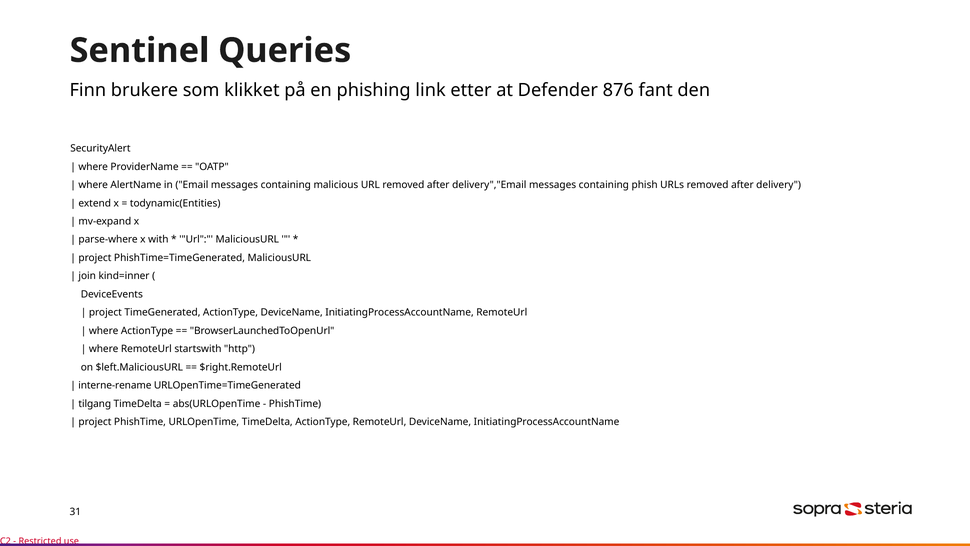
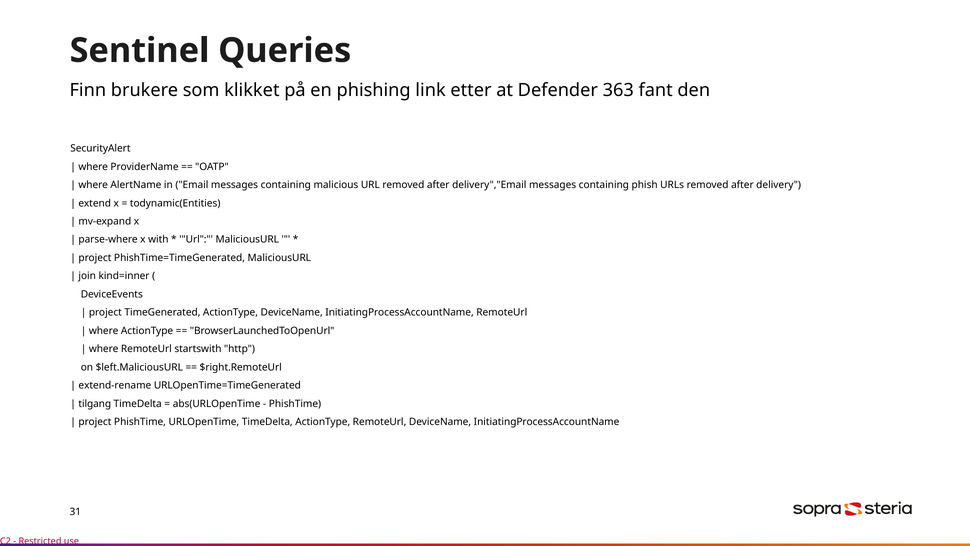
876: 876 -> 363
interne-rename: interne-rename -> extend-rename
